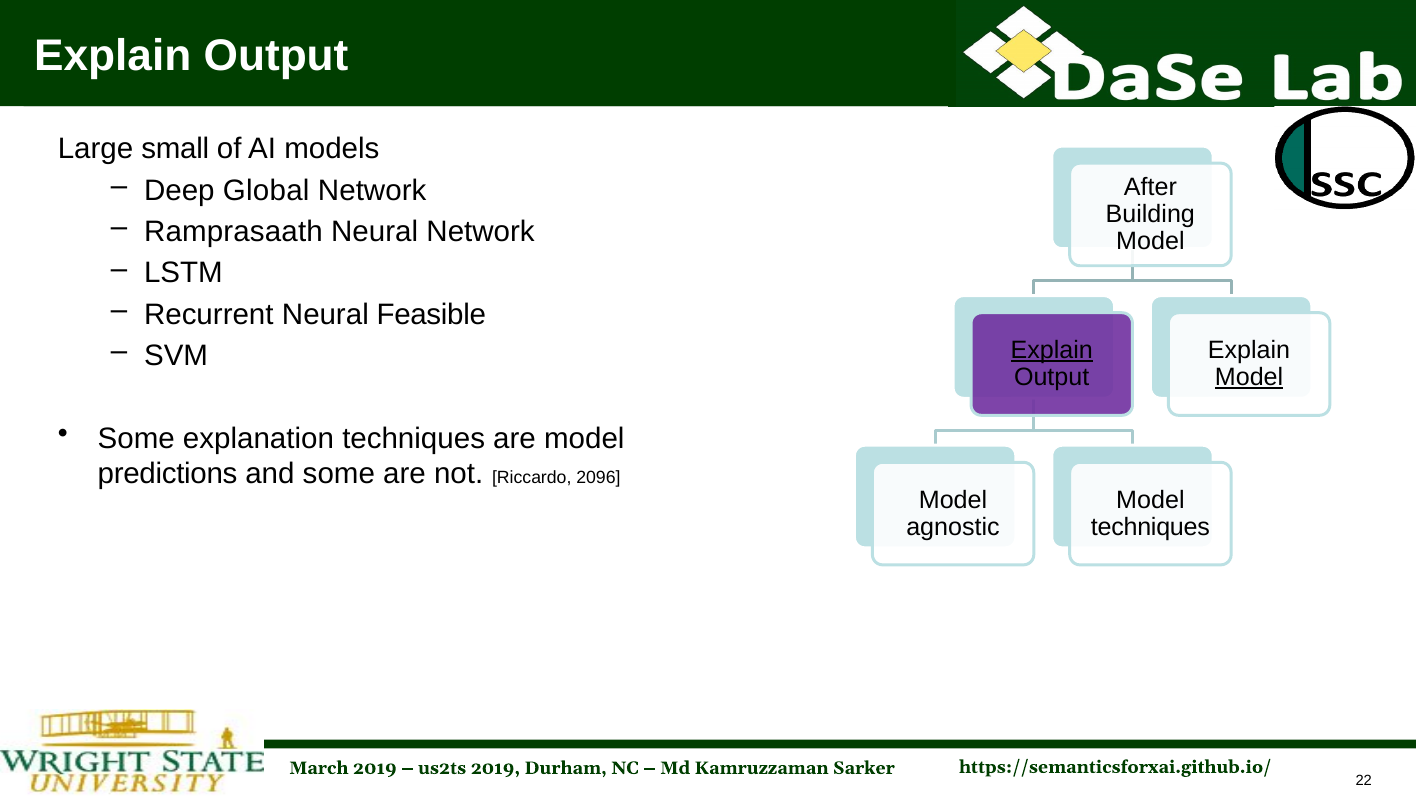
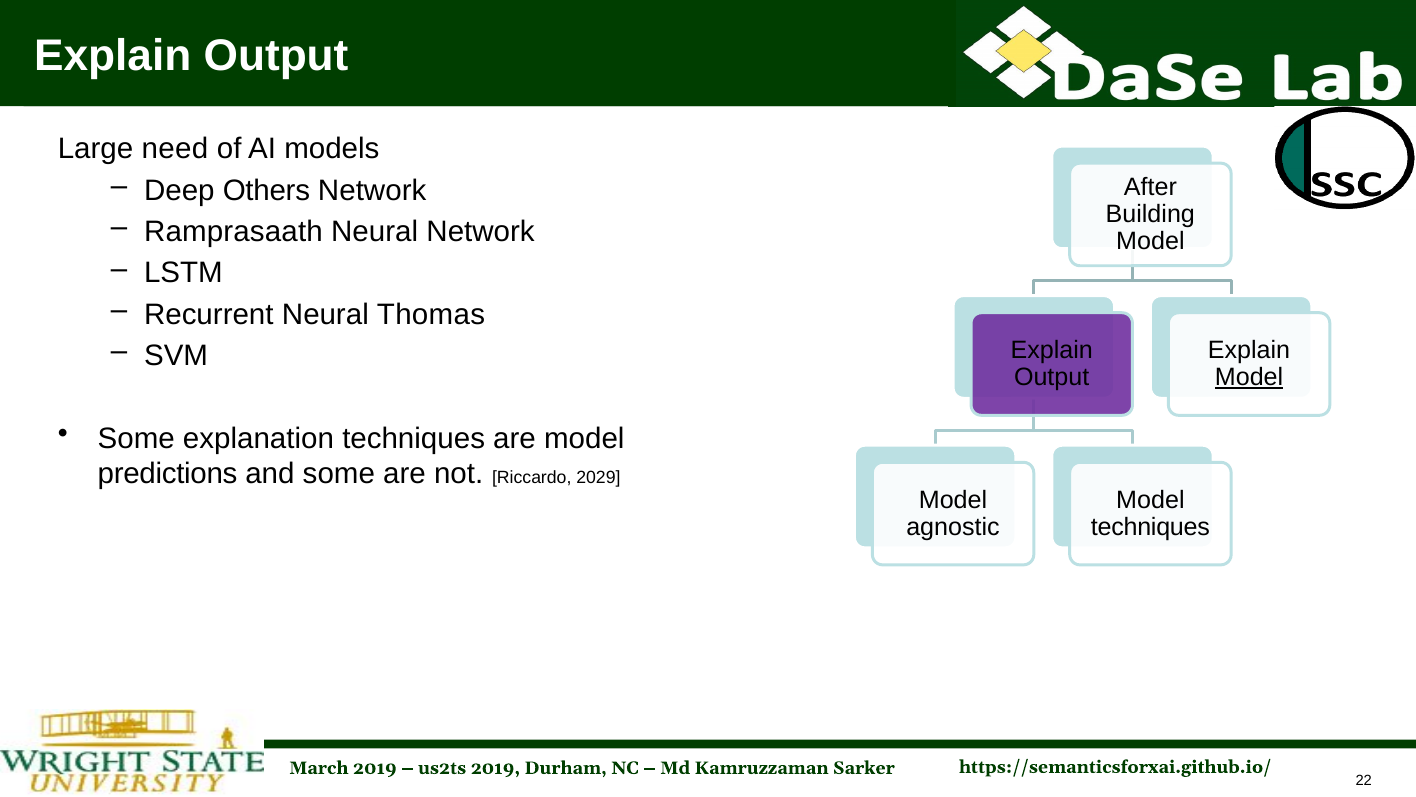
small: small -> need
Global: Global -> Others
Feasible: Feasible -> Thomas
Explain at (1052, 350) underline: present -> none
2096: 2096 -> 2029
